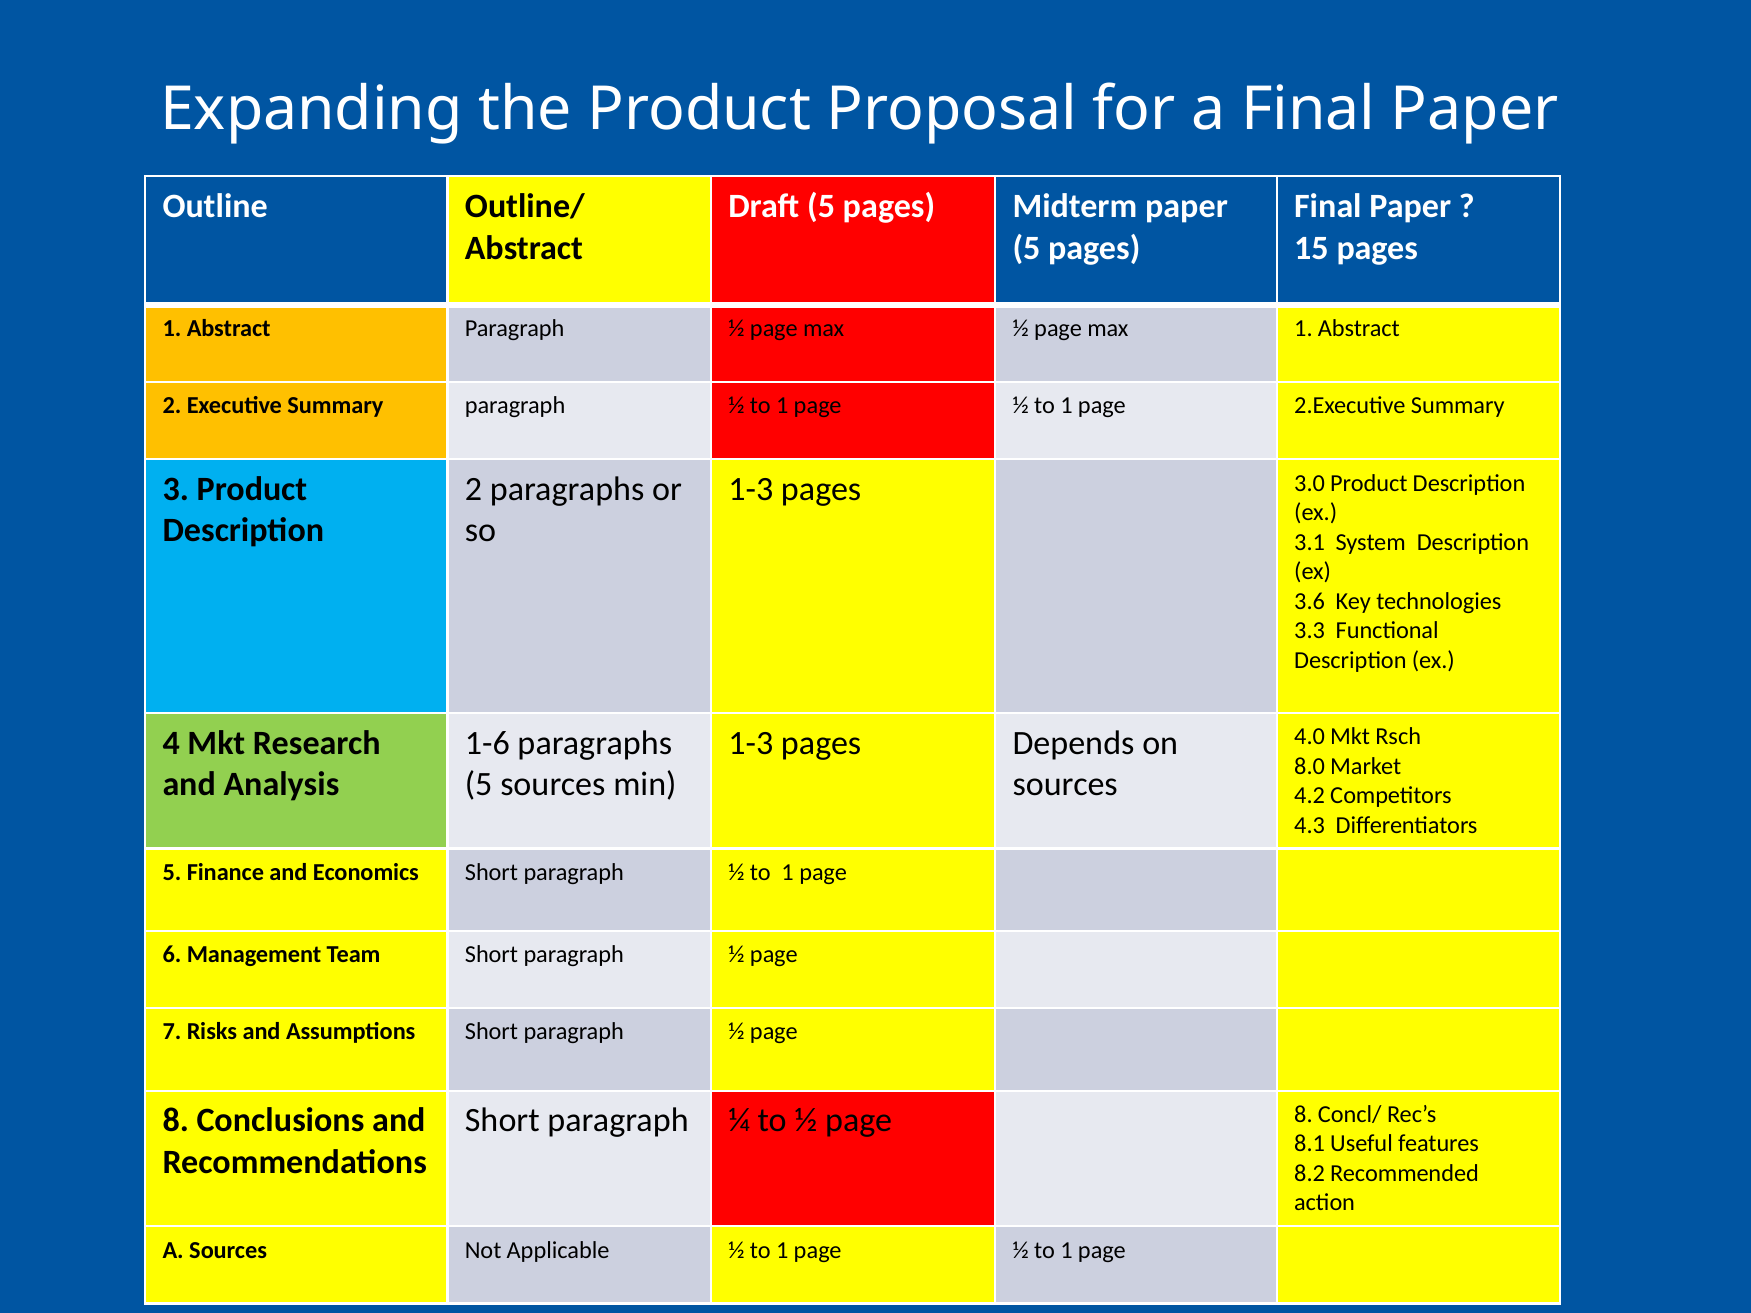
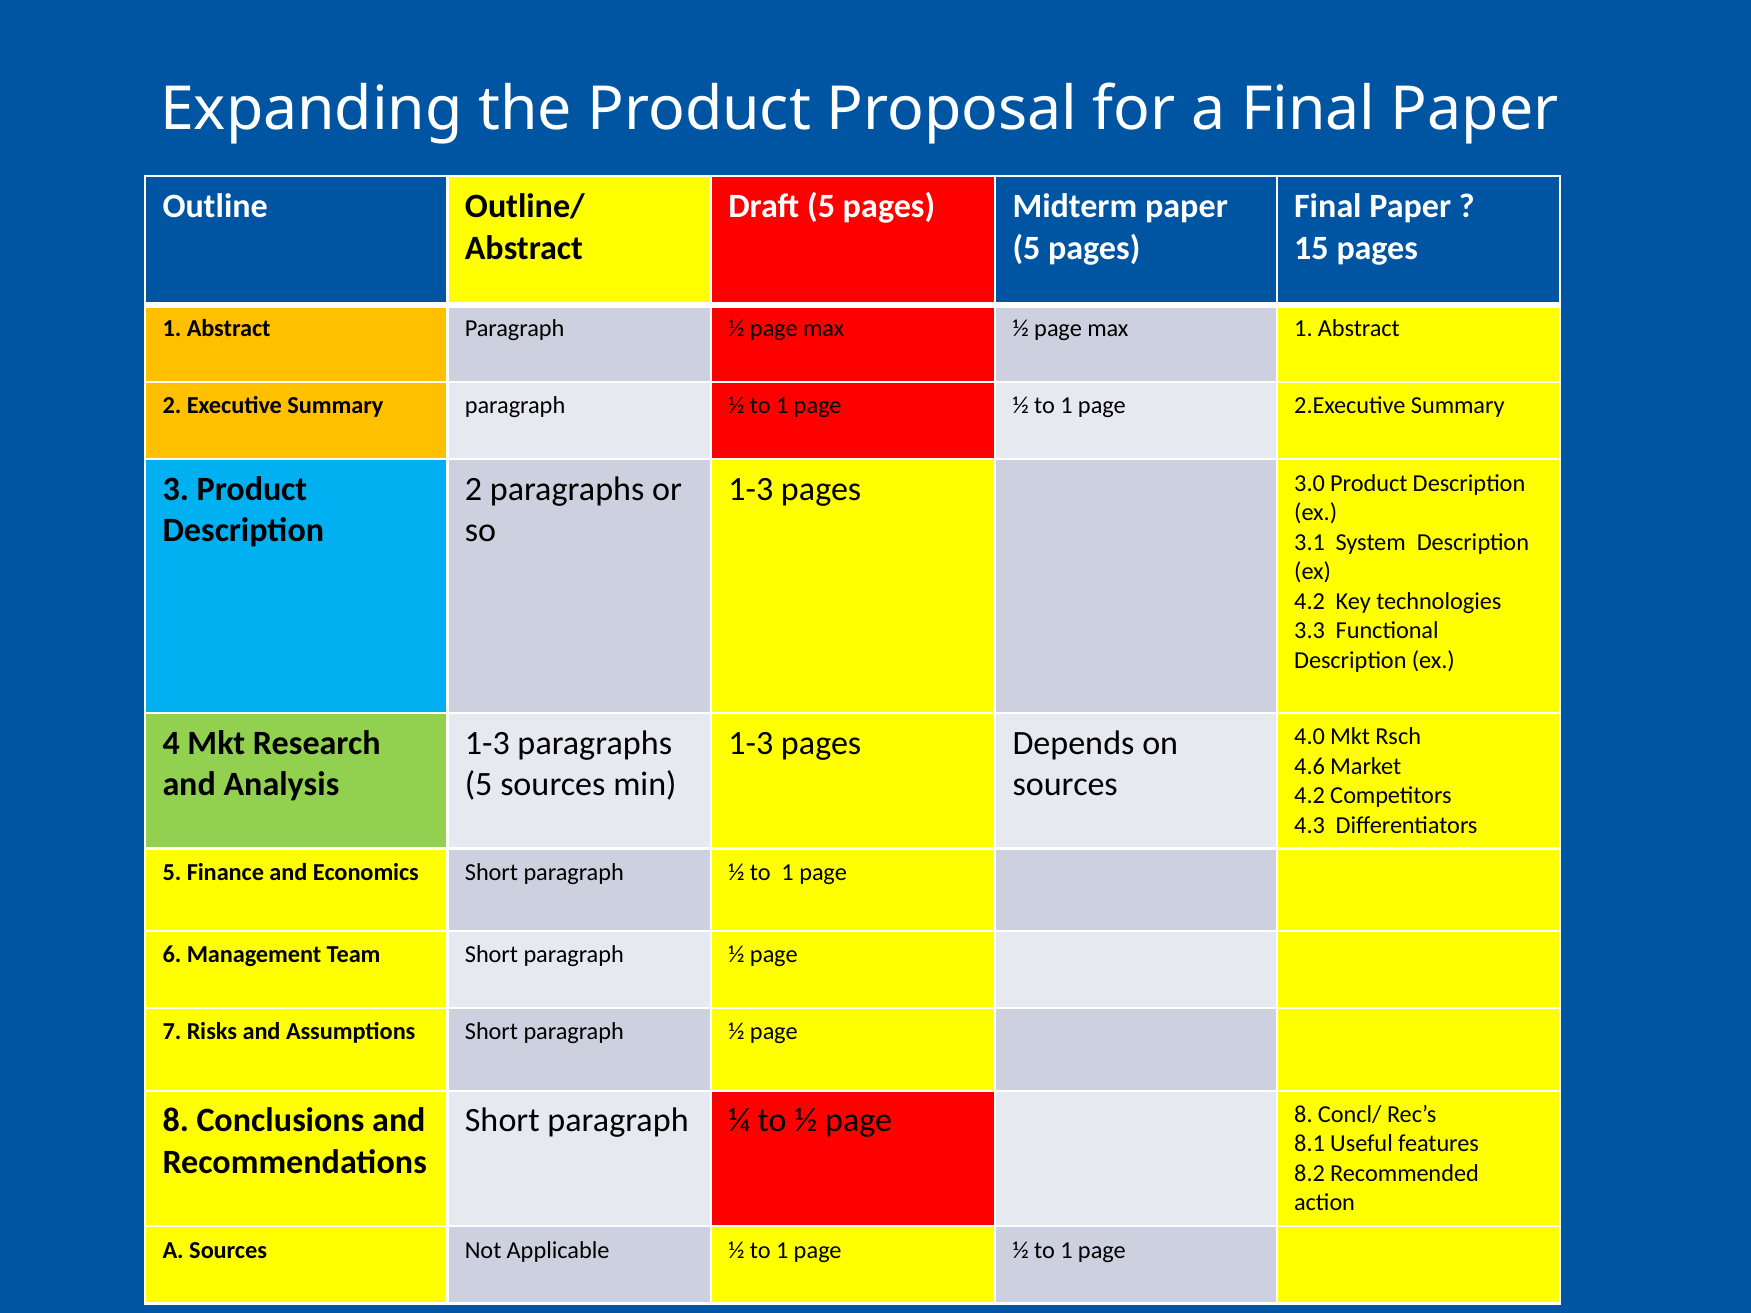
3.6 at (1310, 601): 3.6 -> 4.2
1-6 at (487, 743): 1-6 -> 1-3
8.0: 8.0 -> 4.6
